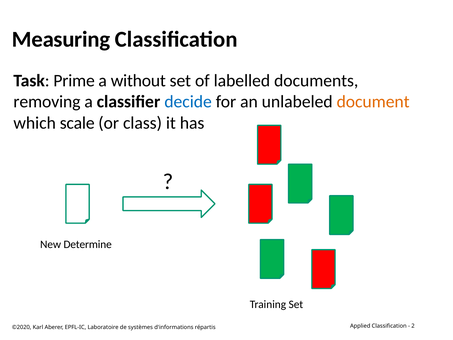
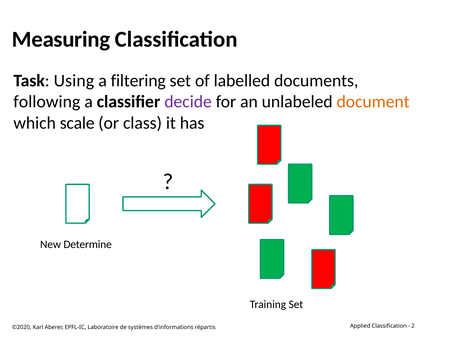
Prime: Prime -> Using
without: without -> filtering
removing: removing -> following
decide colour: blue -> purple
